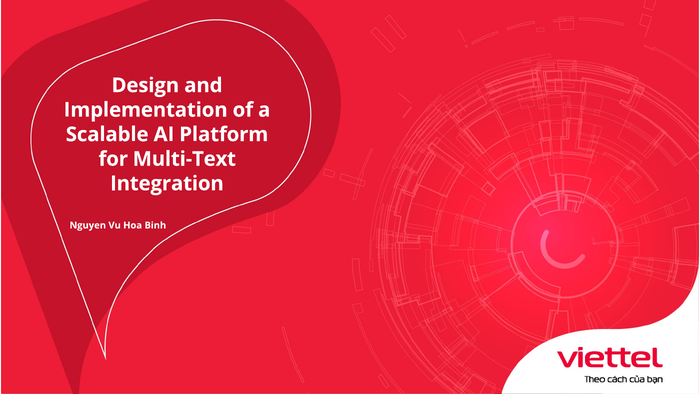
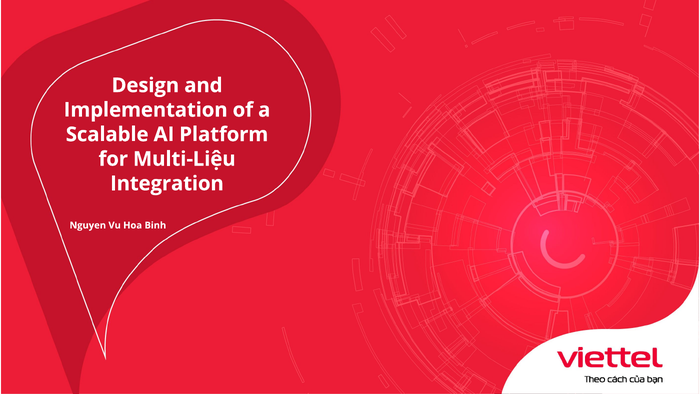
Multi-Text: Multi-Text -> Multi-Liệu
